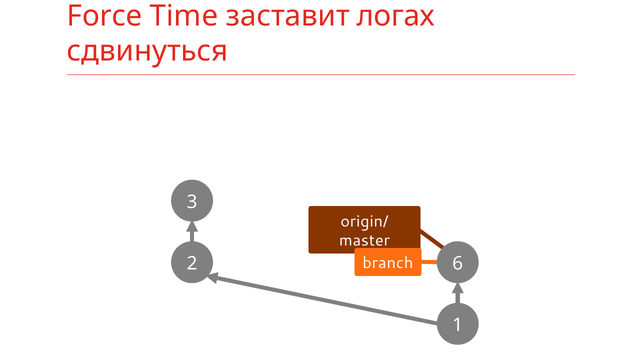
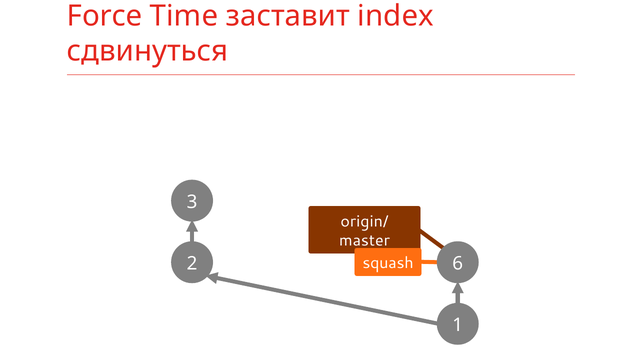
логах: логах -> index
branch: branch -> squash
